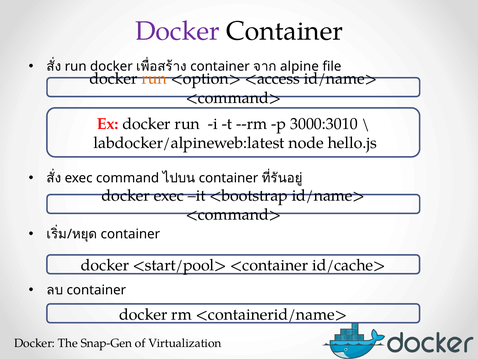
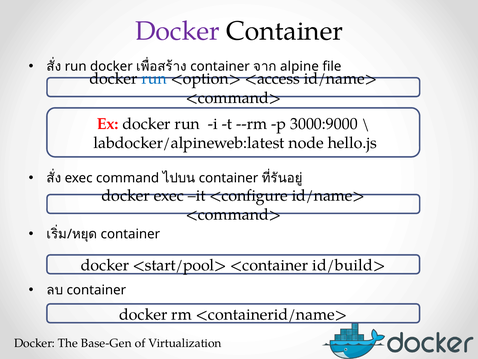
run at (154, 79) colour: orange -> blue
3000:3010: 3000:3010 -> 3000:9000
<bootstrap: <bootstrap -> <configure
id/cache>: id/cache> -> id/build>
Snap-Gen: Snap-Gen -> Base-Gen
